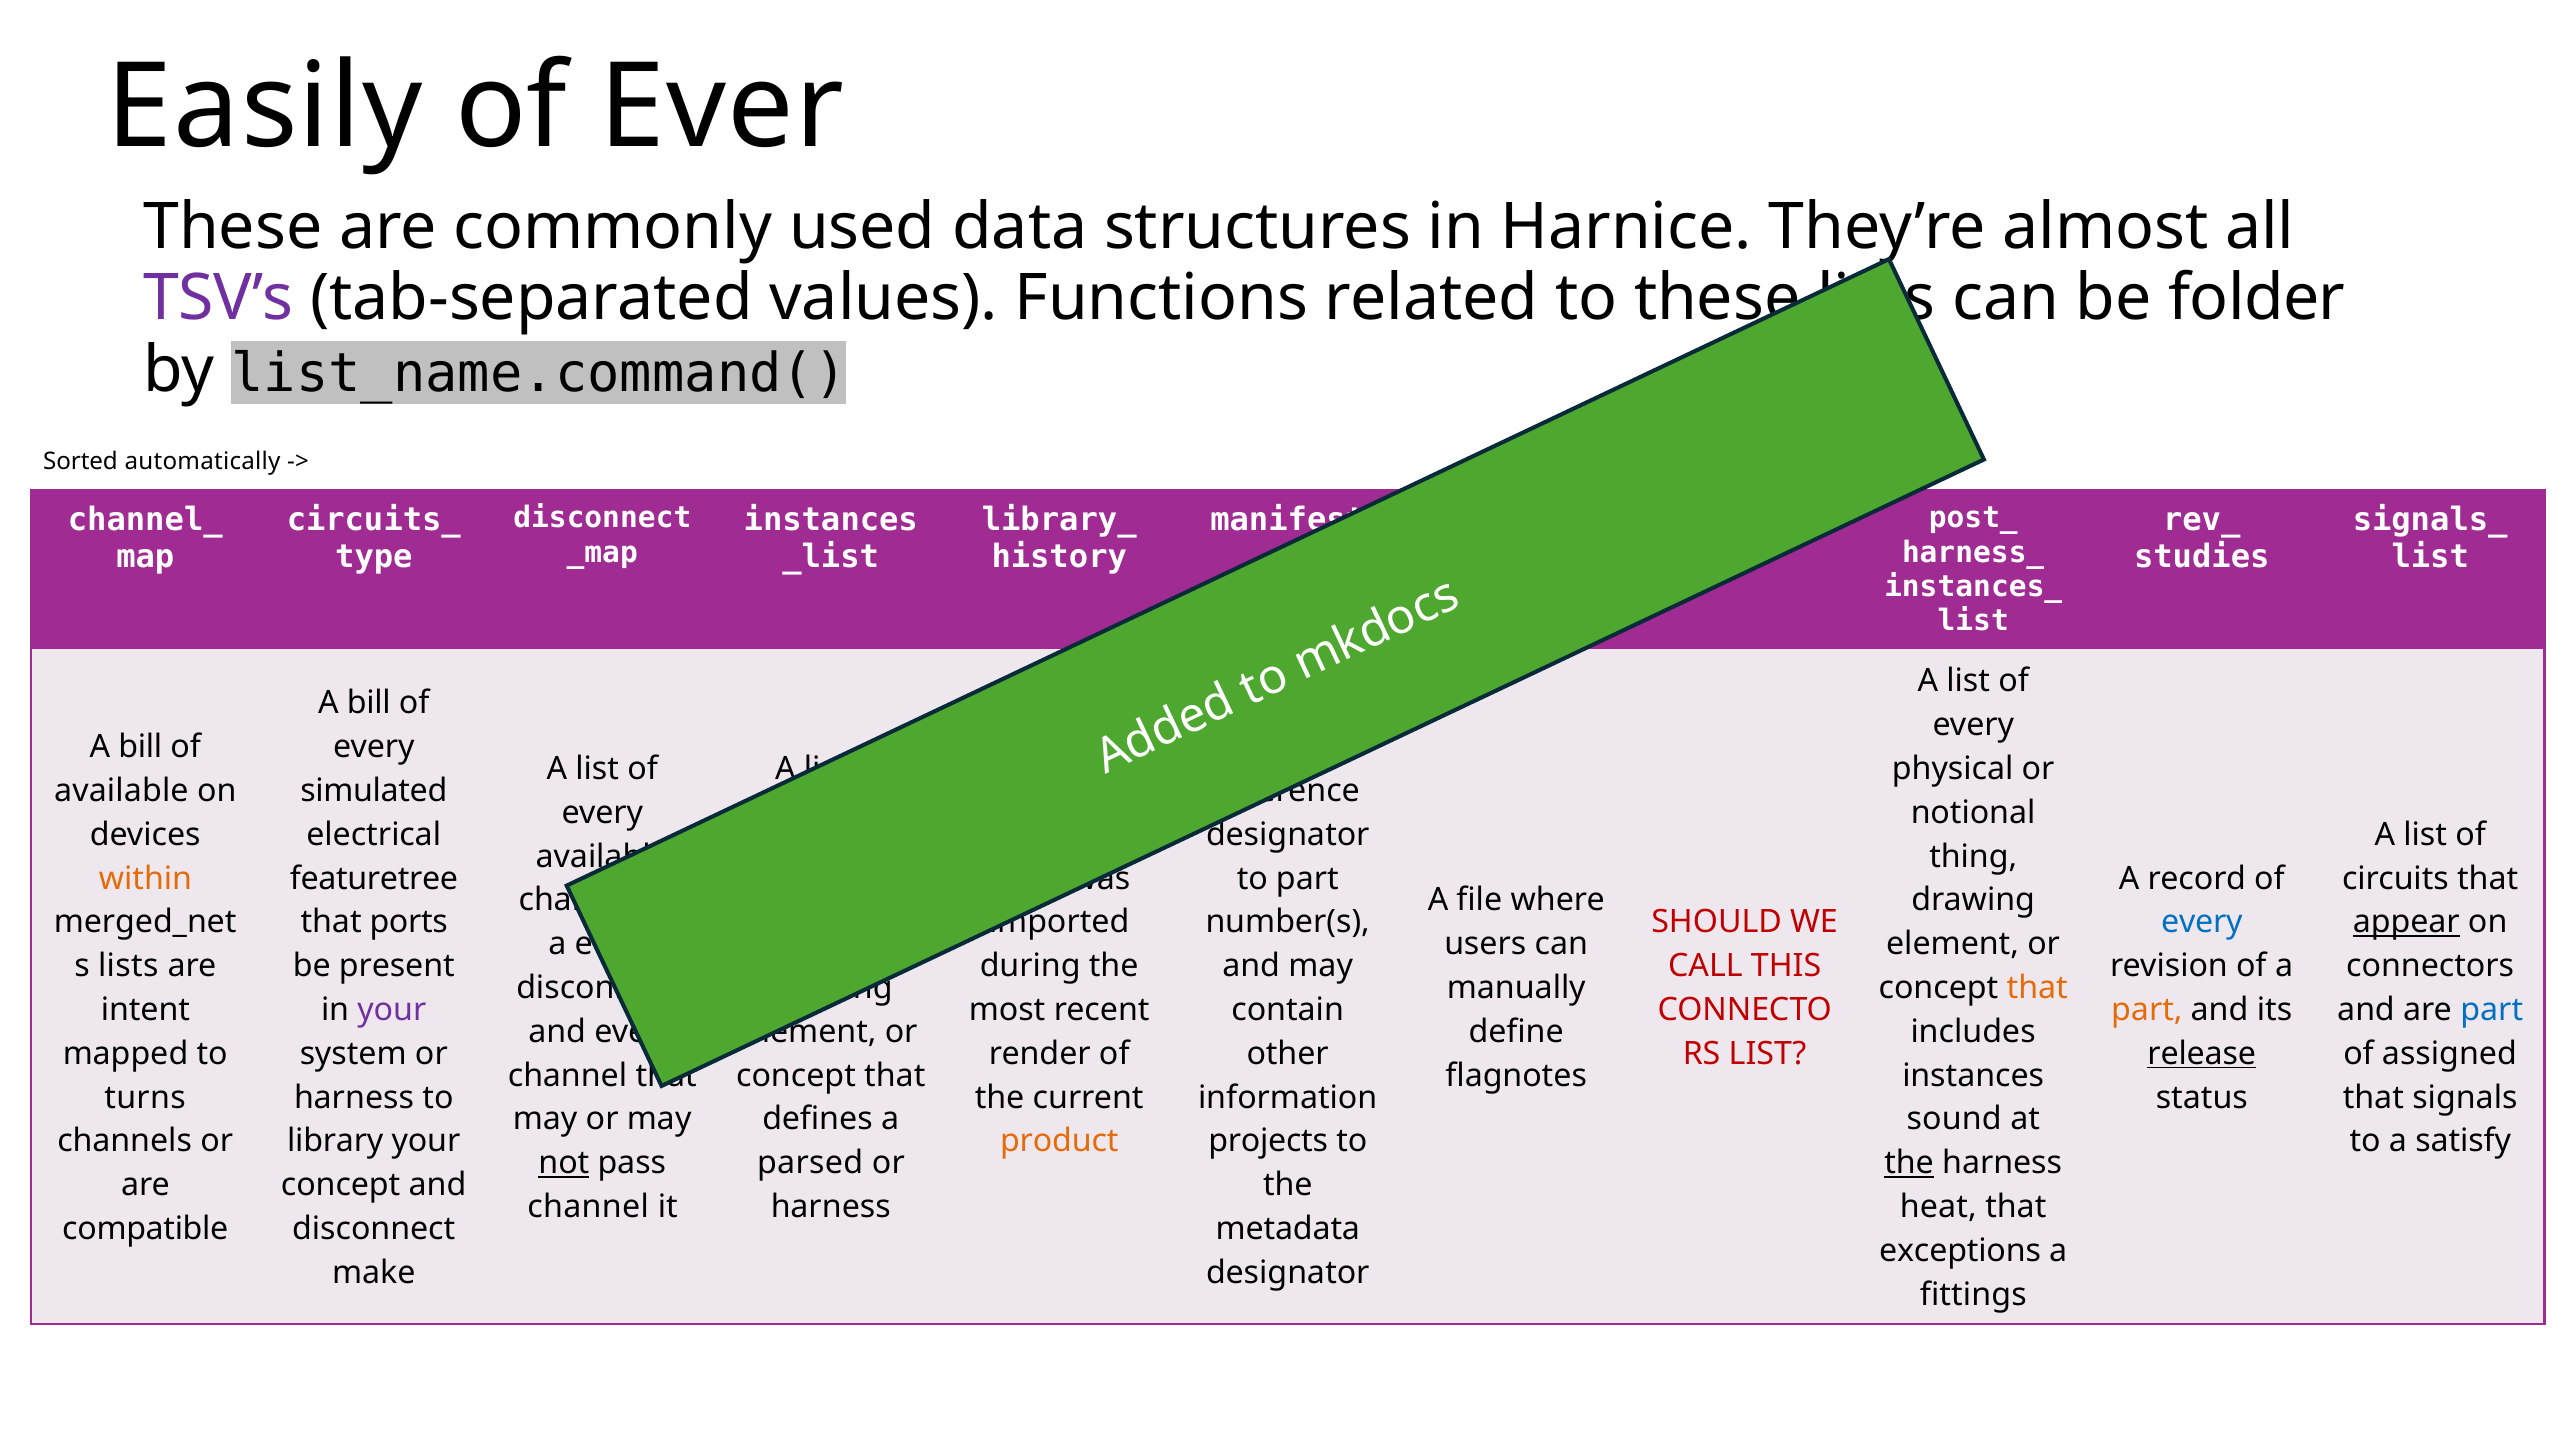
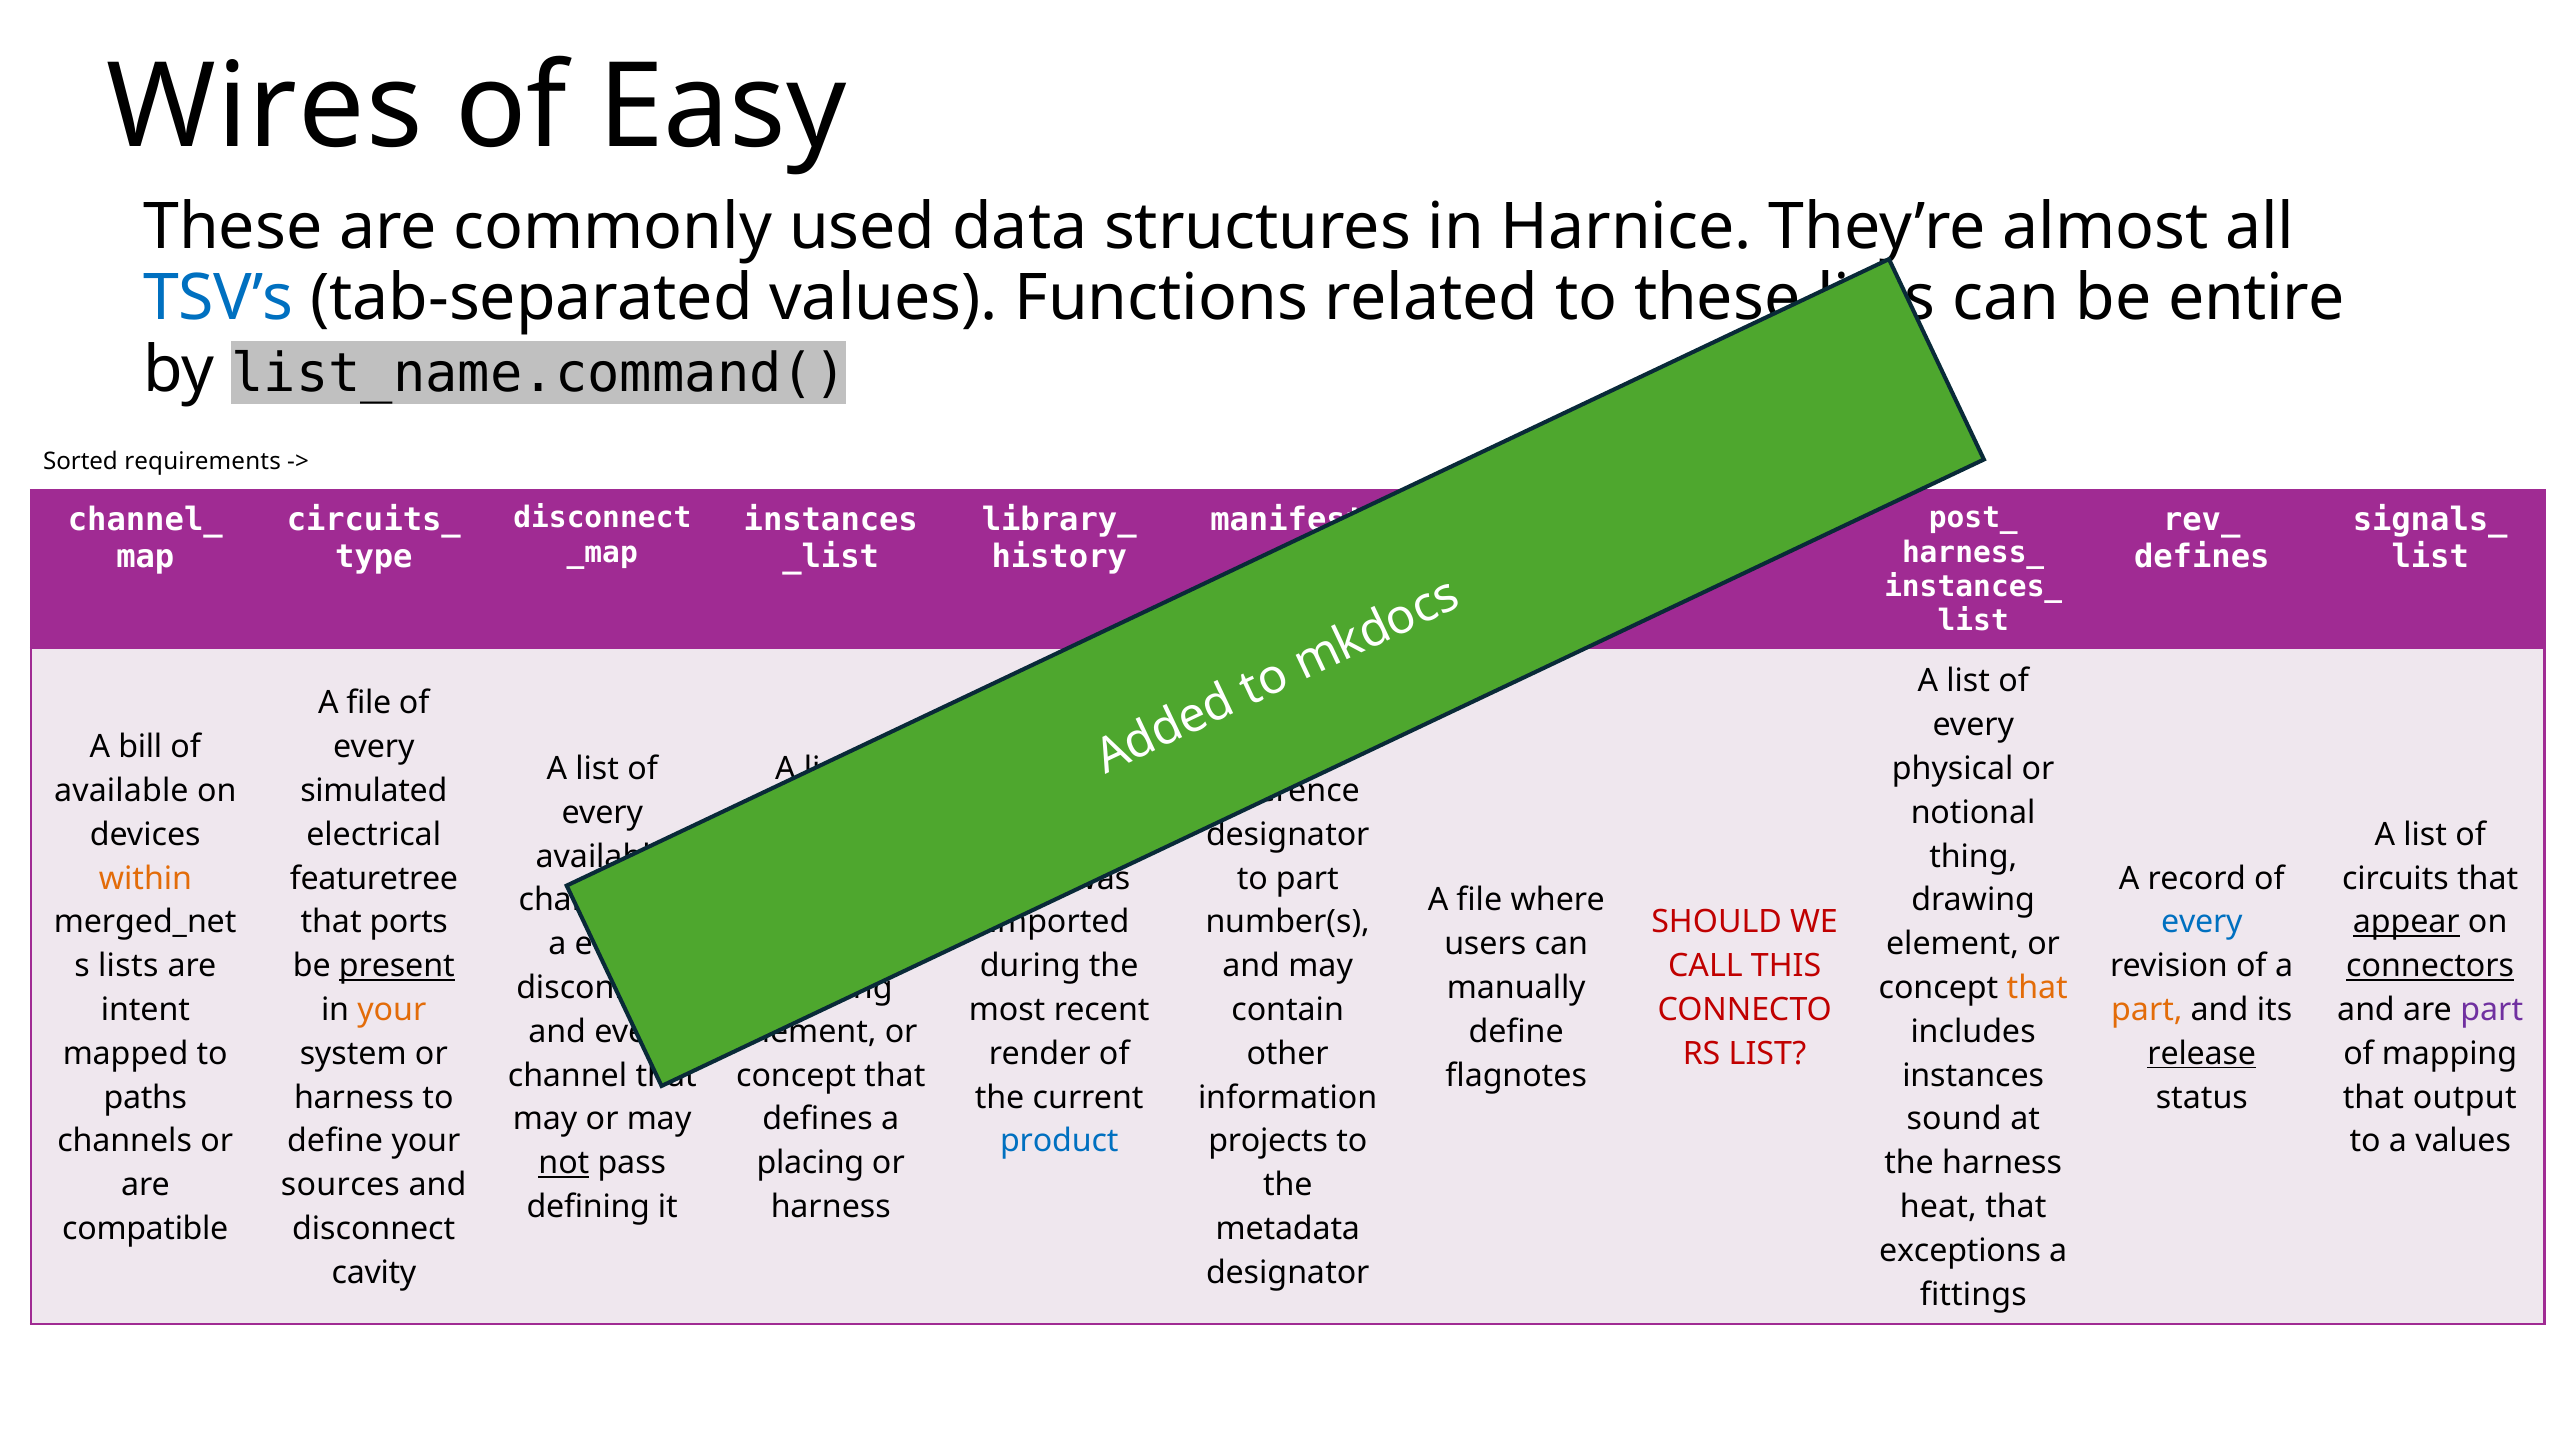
Easily: Easily -> Wires
Ever: Ever -> Easy
TSV’s colour: purple -> blue
folder: folder -> entire
automatically: automatically -> requirements
studies at (2202, 557): studies -> defines
bill at (369, 703): bill -> file
present underline: none -> present
connectors underline: none -> present
your at (392, 1010) colour: purple -> orange
part at (2492, 1010) colour: blue -> purple
assigned: assigned -> mapping
turns: turns -> paths
signals: signals -> output
library at (335, 1141): library -> define
product colour: orange -> blue
a satisfy: satisfy -> values
parsed: parsed -> placing
the at (1909, 1163) underline: present -> none
concept at (341, 1185): concept -> sources
channel at (588, 1207): channel -> defining
make: make -> cavity
